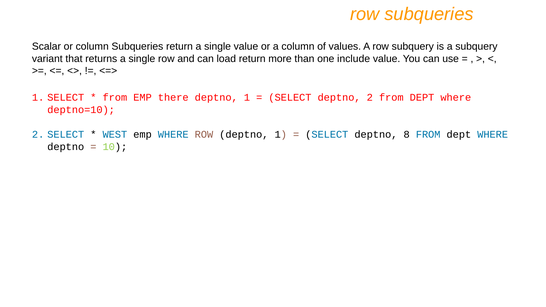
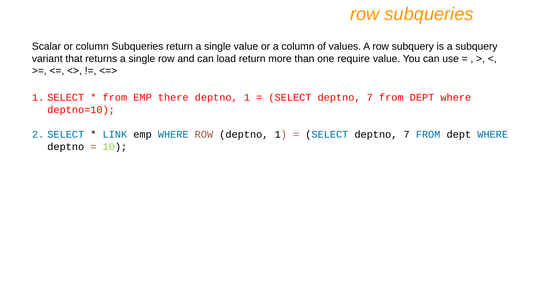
include: include -> require
2 at (370, 98): 2 -> 7
WEST: WEST -> LINK
8 at (407, 134): 8 -> 7
